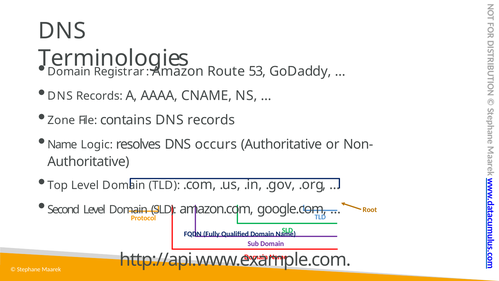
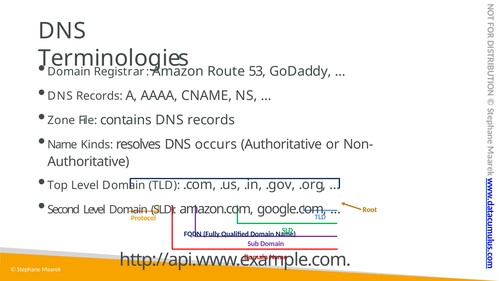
Logic: Logic -> Kinds
